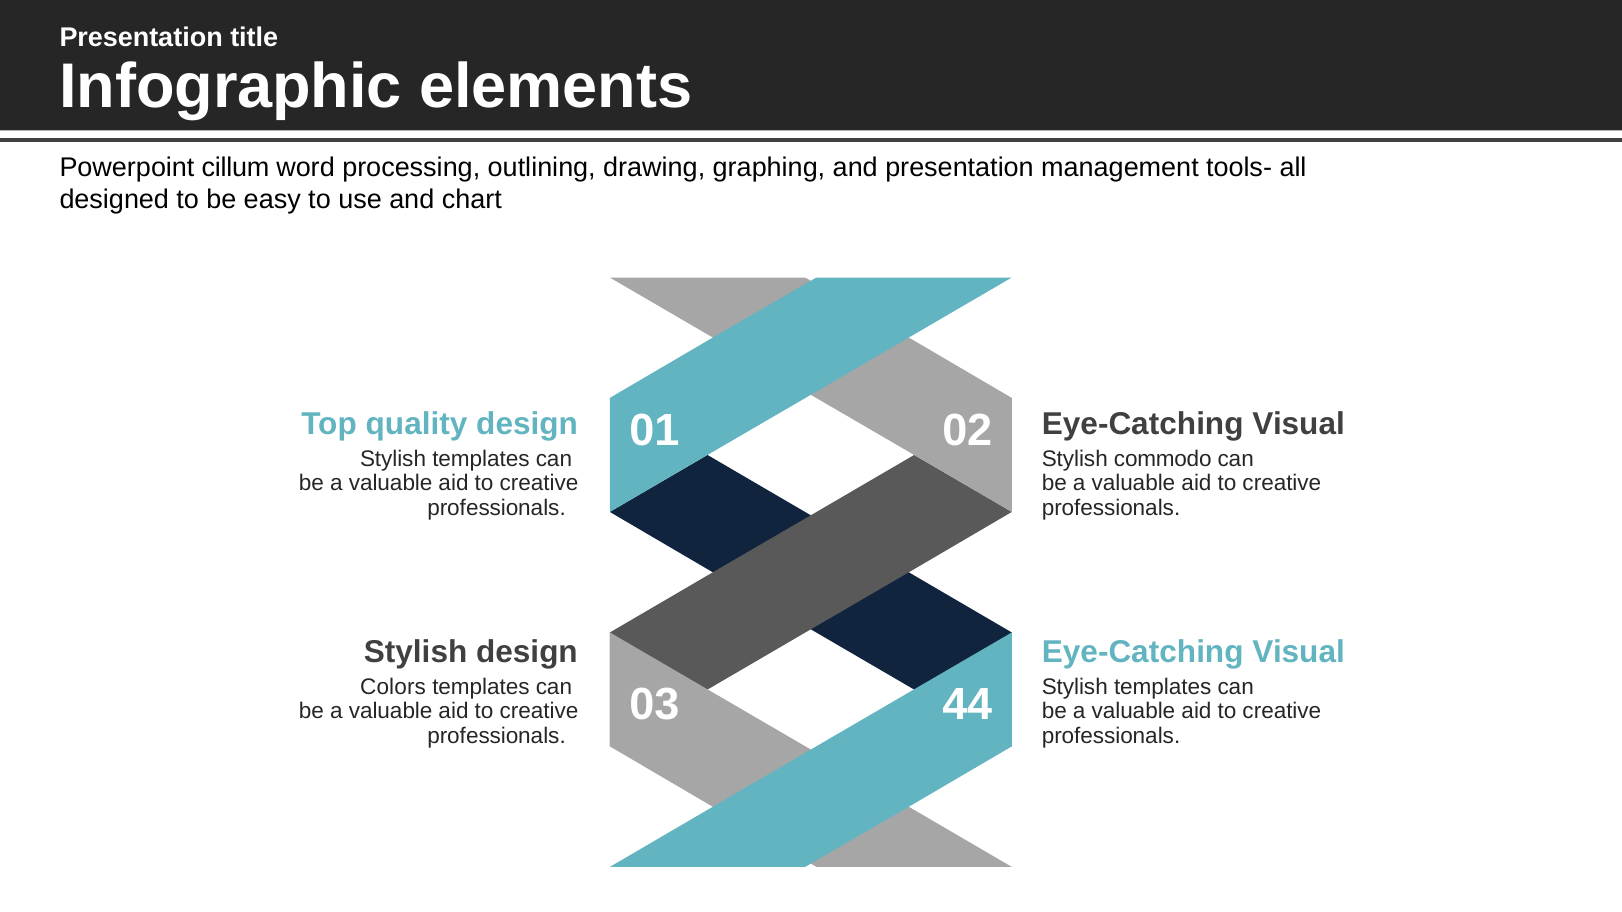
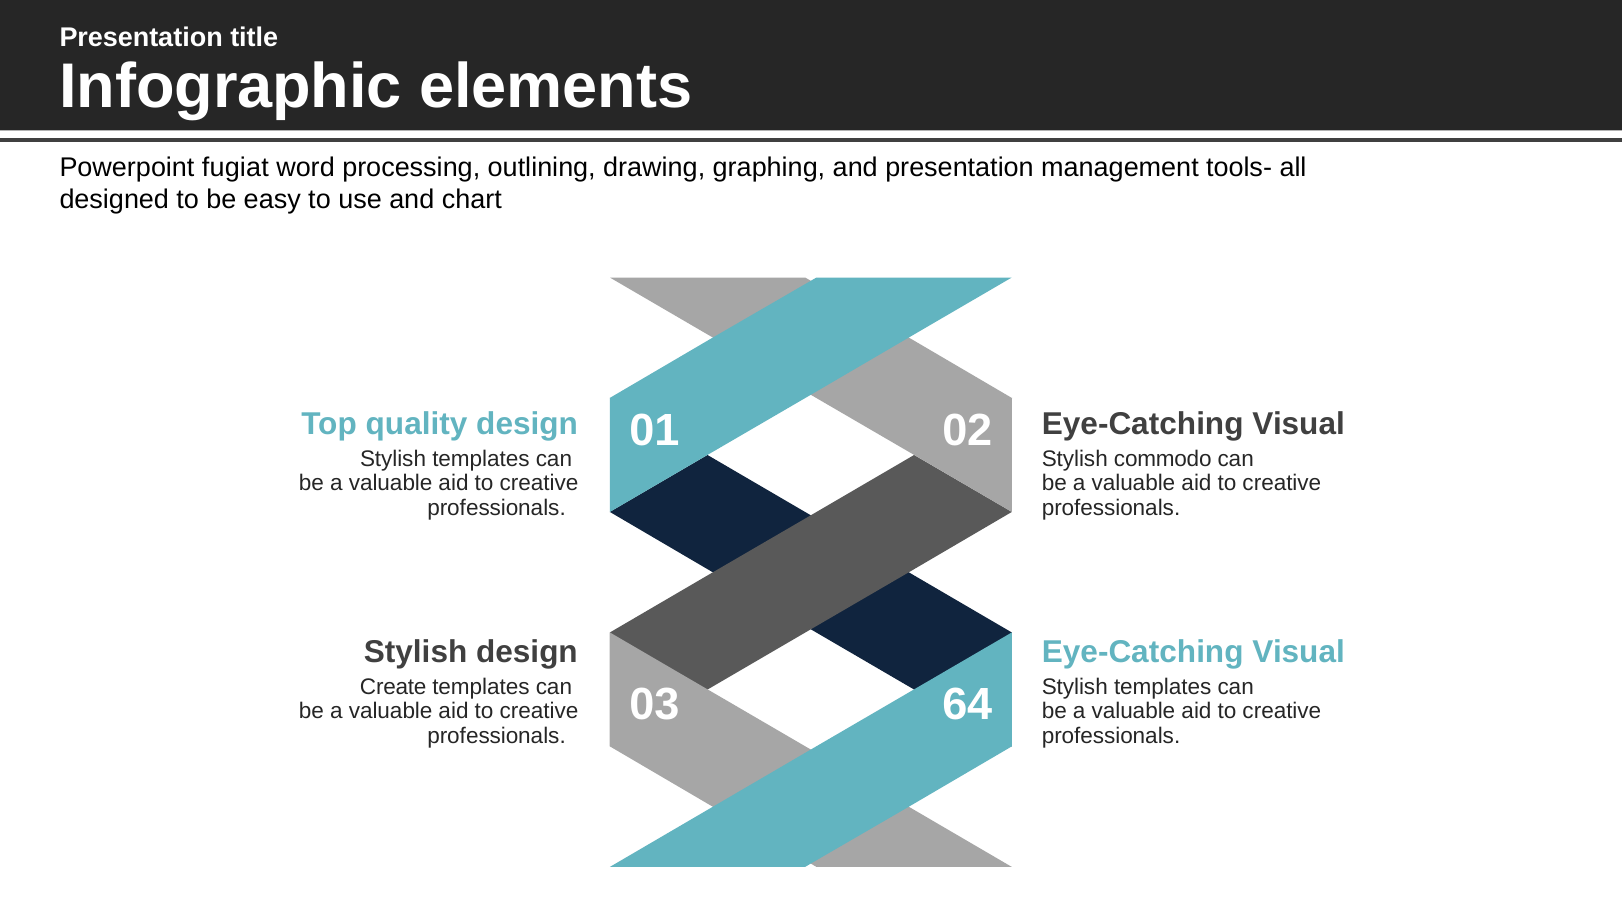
cillum: cillum -> fugiat
Colors: Colors -> Create
44: 44 -> 64
